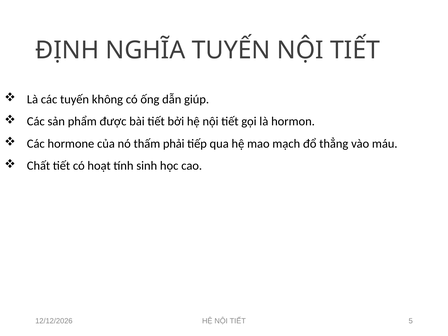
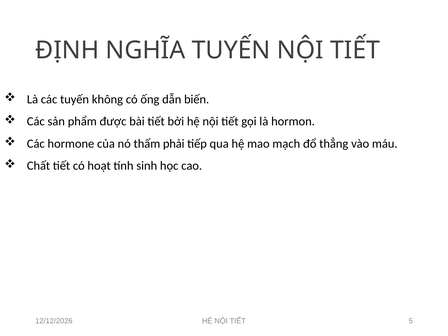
giúp: giúp -> biến
